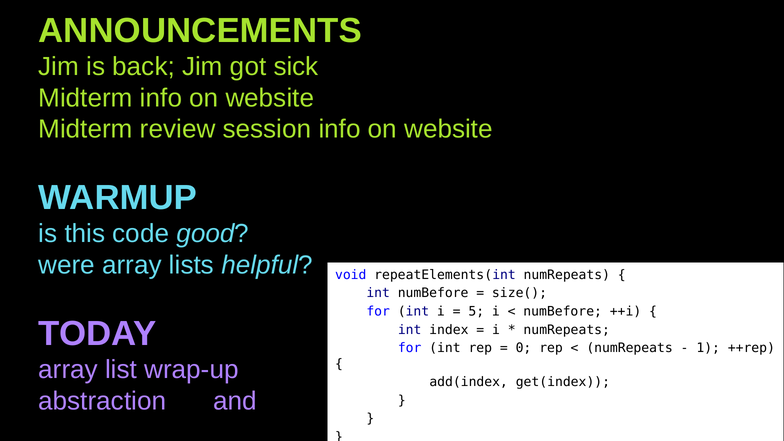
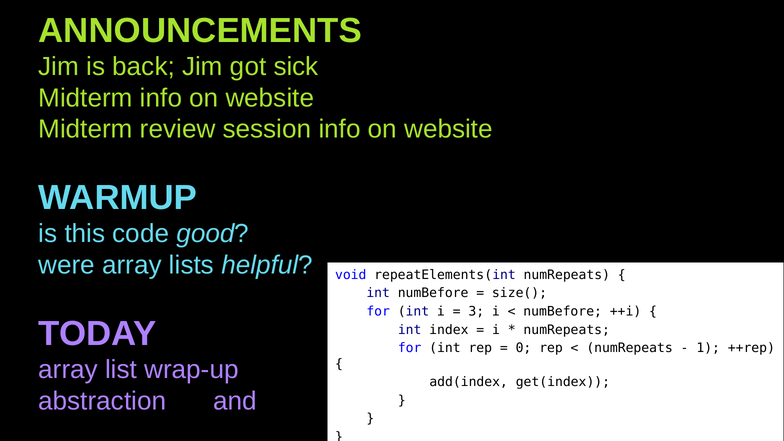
5: 5 -> 3
